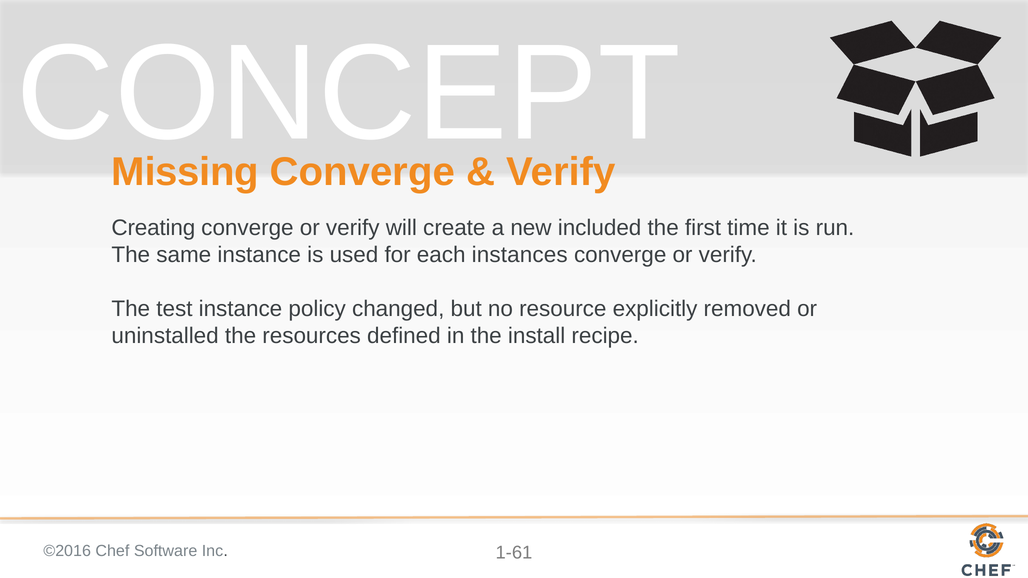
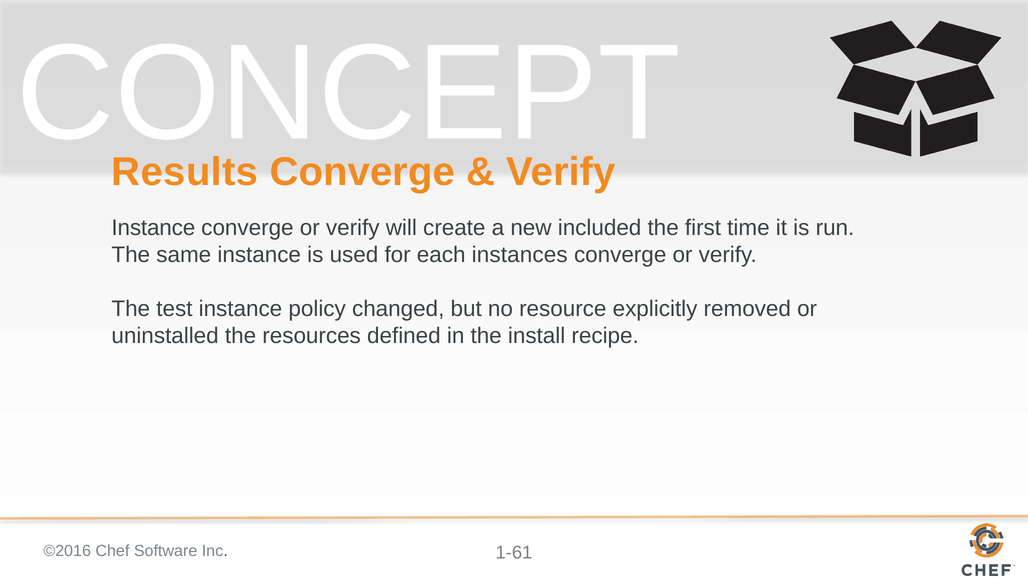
Missing: Missing -> Results
Creating at (153, 228): Creating -> Instance
